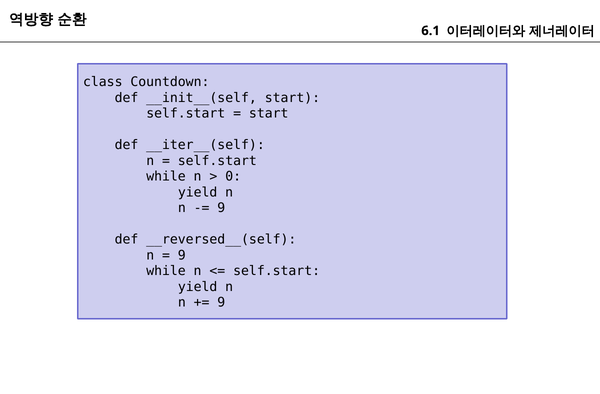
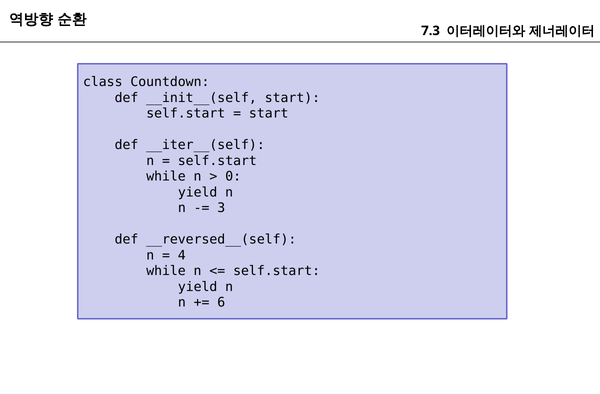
6.1: 6.1 -> 7.3
9 at (221, 208): 9 -> 3
9 at (182, 255): 9 -> 4
9 at (221, 303): 9 -> 6
